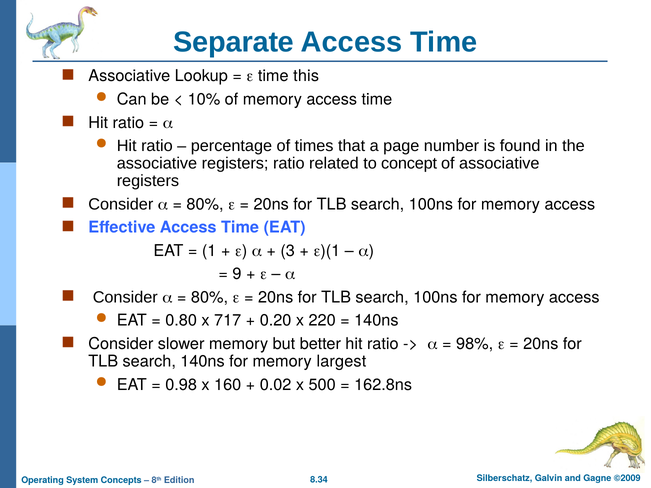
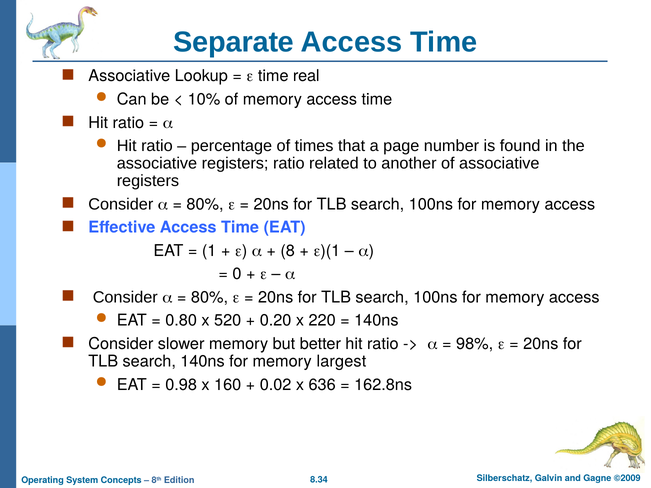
this: this -> real
concept: concept -> another
3: 3 -> 8
9: 9 -> 0
717: 717 -> 520
500: 500 -> 636
